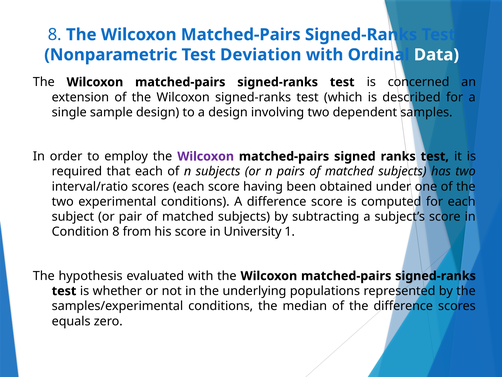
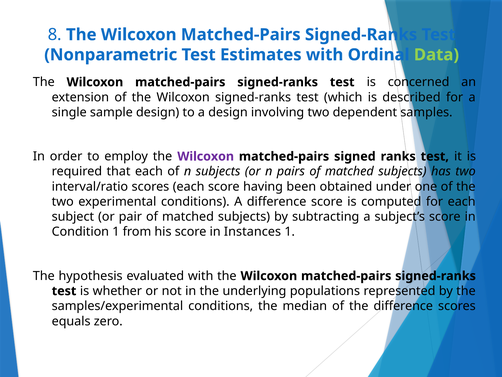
Deviation: Deviation -> Estimates
Data colour: white -> light green
Condition 8: 8 -> 1
University: University -> Instances
